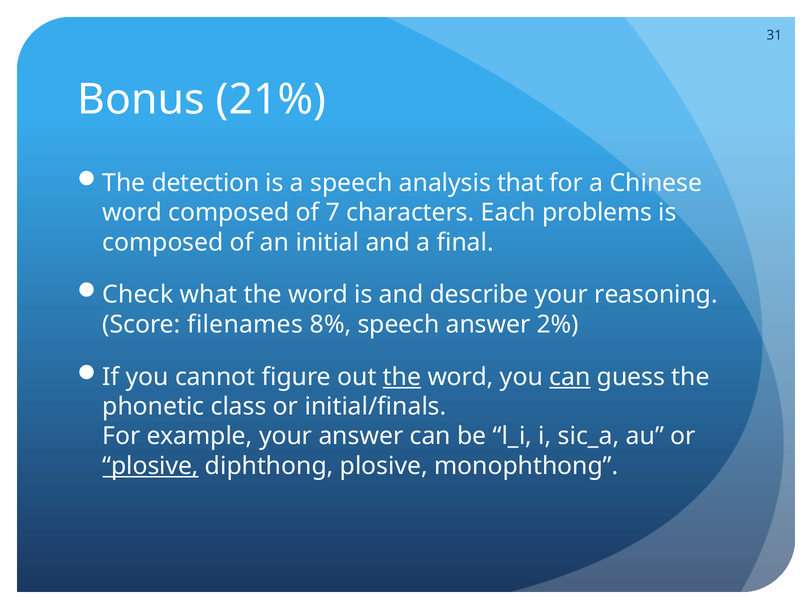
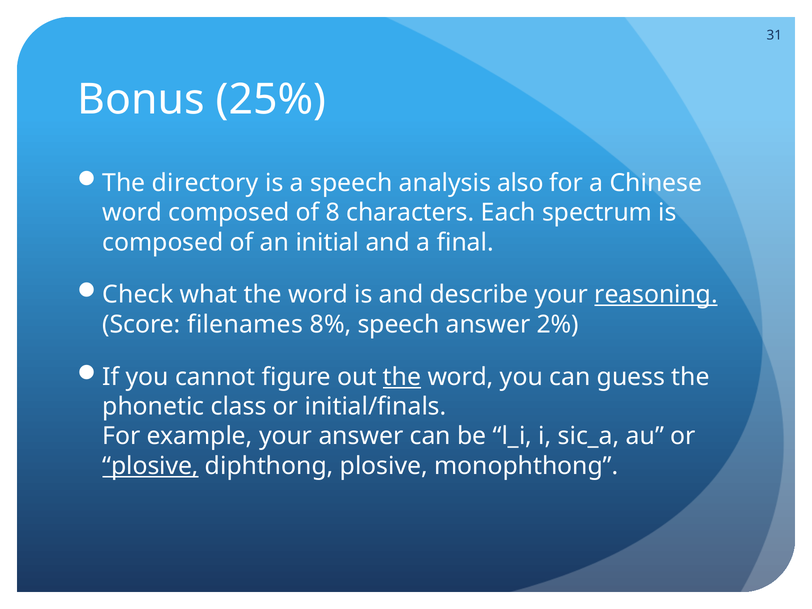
21%: 21% -> 25%
detection: detection -> directory
that: that -> also
7: 7 -> 8
problems: problems -> spectrum
reasoning underline: none -> present
can at (570, 377) underline: present -> none
